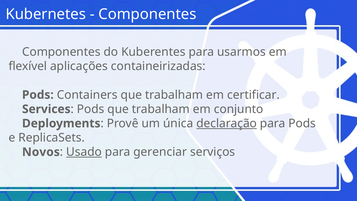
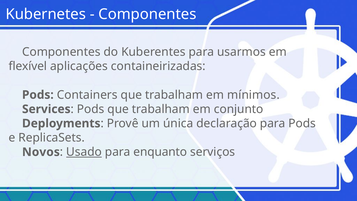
certificar: certificar -> mínimos
declaração underline: present -> none
gerenciar: gerenciar -> enquanto
